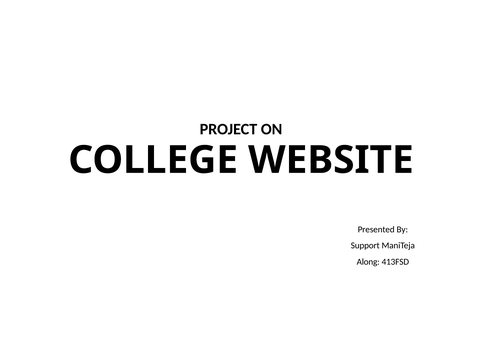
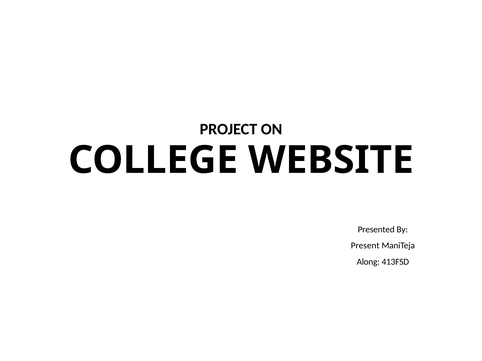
Support: Support -> Present
